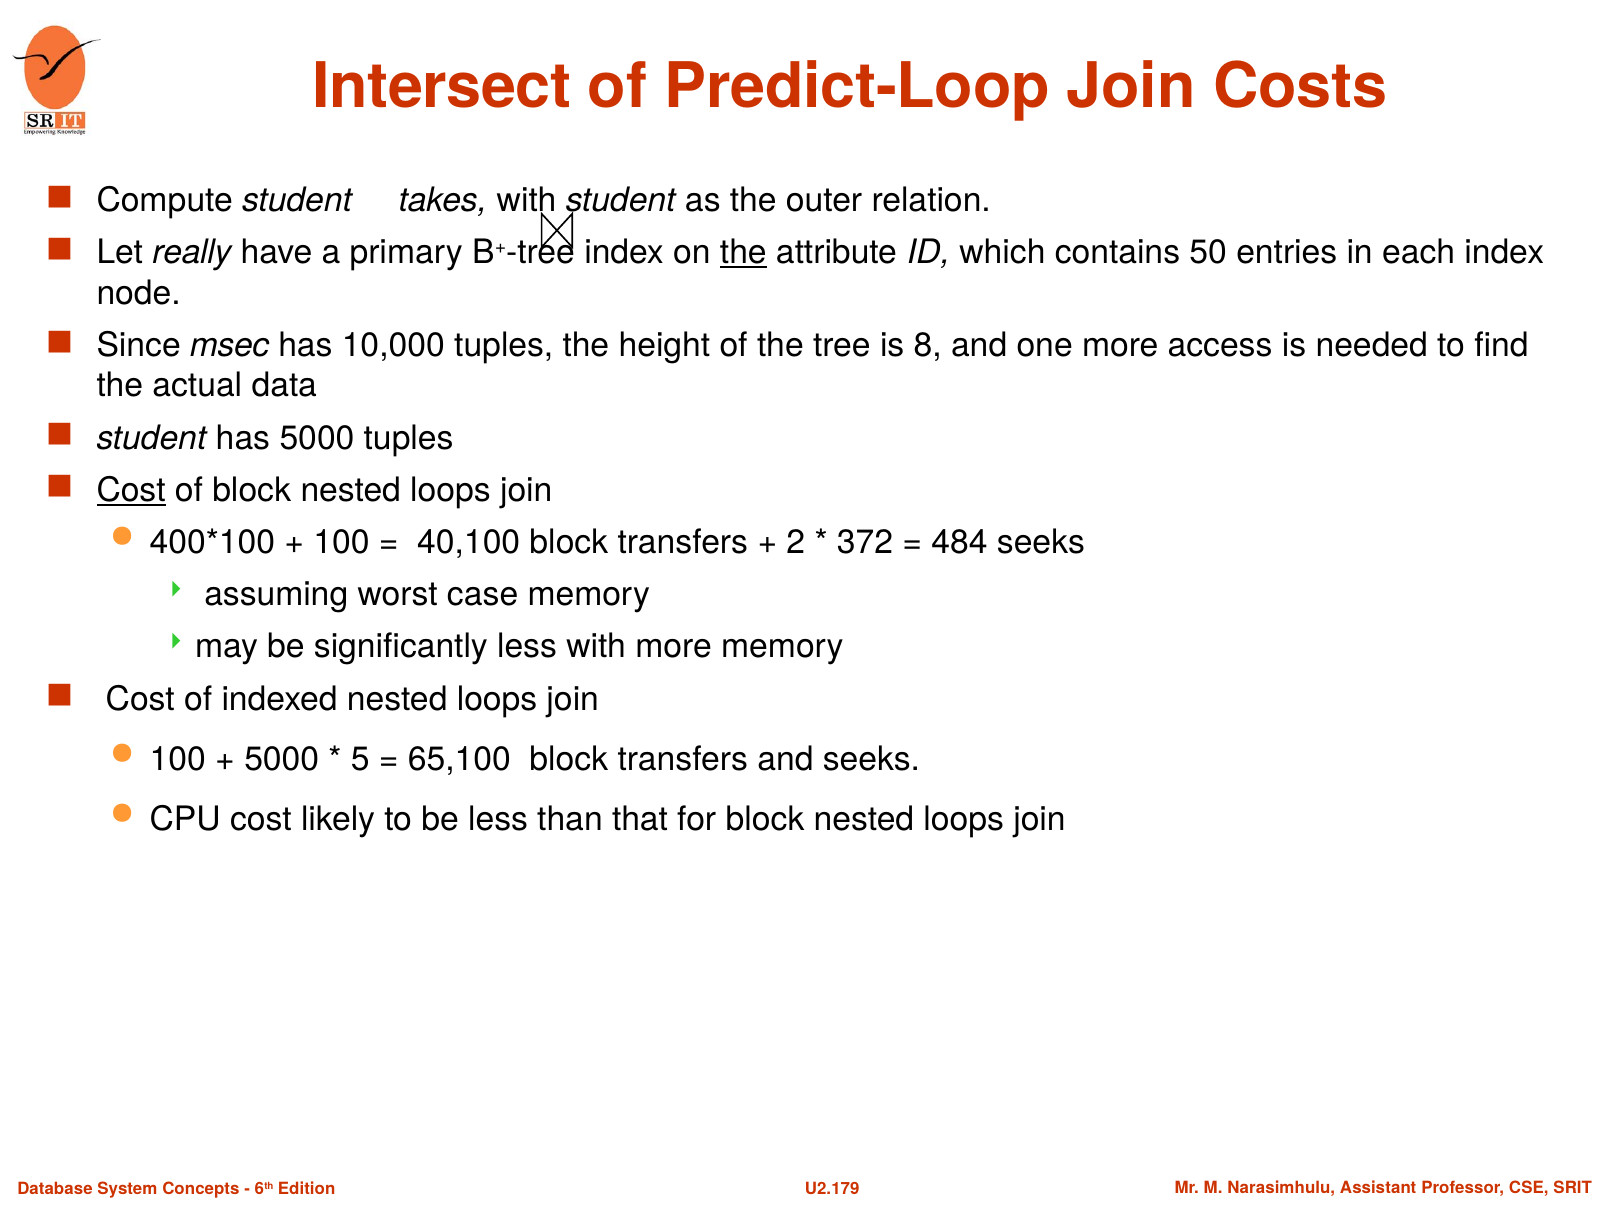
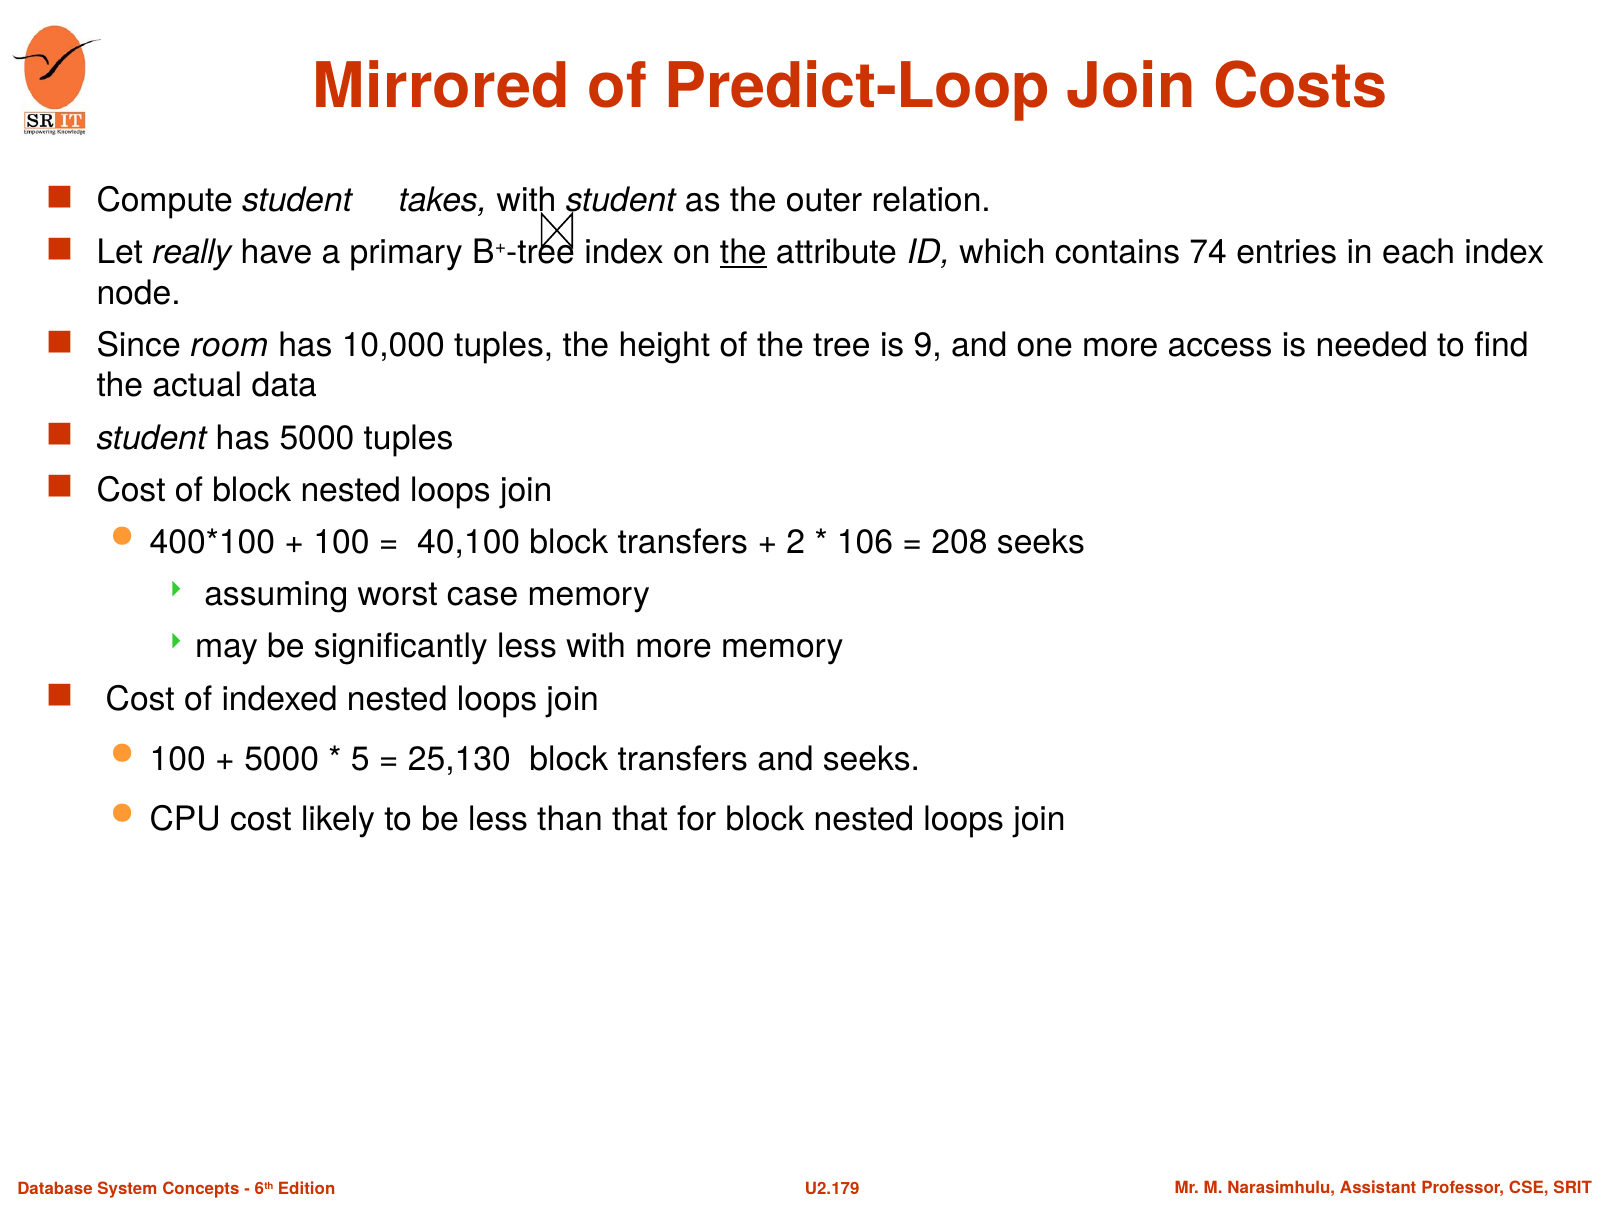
Intersect: Intersect -> Mirrored
50: 50 -> 74
msec: msec -> room
8: 8 -> 9
Cost at (131, 490) underline: present -> none
372: 372 -> 106
484: 484 -> 208
65,100: 65,100 -> 25,130
